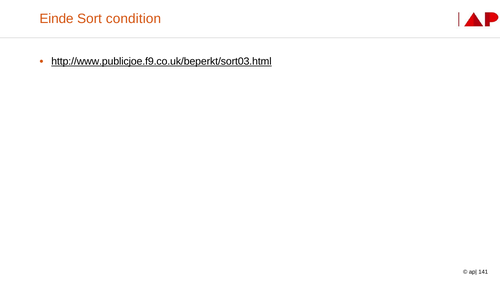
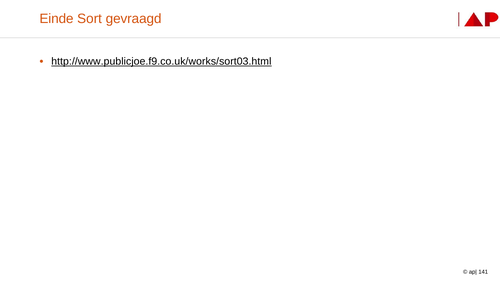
condition: condition -> gevraagd
http://www.publicjoe.f9.co.uk/beperkt/sort03.html: http://www.publicjoe.f9.co.uk/beperkt/sort03.html -> http://www.publicjoe.f9.co.uk/works/sort03.html
